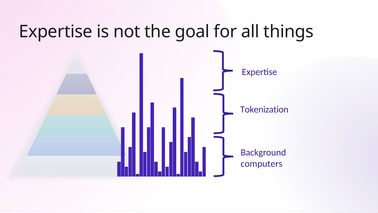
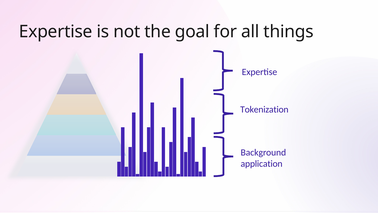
computers: computers -> application
